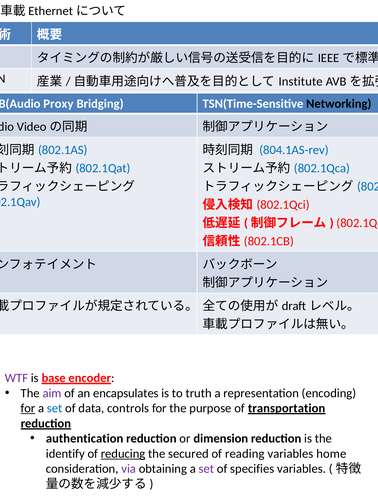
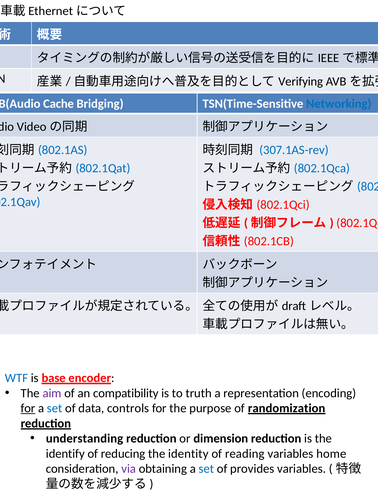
Institute: Institute -> Verifying
Proxy: Proxy -> Cache
Networking colour: black -> blue
804.1AS-rev: 804.1AS-rev -> 307.1AS-rev
WTF colour: purple -> blue
encapsulates: encapsulates -> compatibility
transportation: transportation -> randomization
authentication: authentication -> understanding
reducing underline: present -> none
secured: secured -> identity
set at (206, 469) colour: purple -> blue
specifies: specifies -> provides
